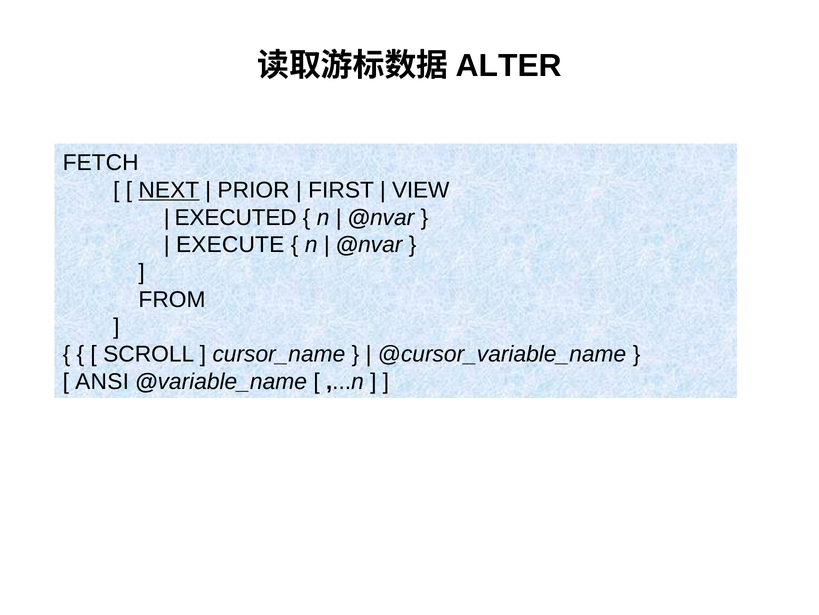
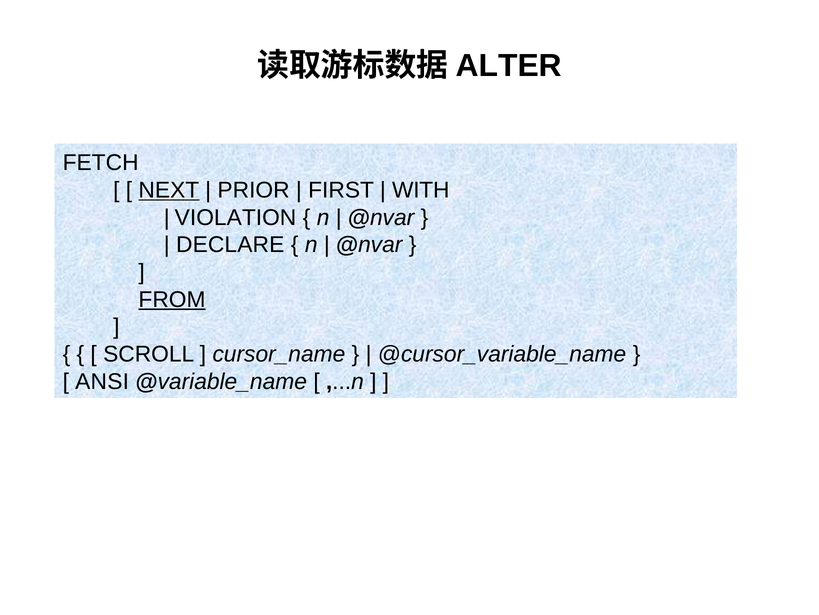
VIEW: VIEW -> WITH
EXECUTED: EXECUTED -> VIOLATION
EXECUTE: EXECUTE -> DECLARE
FROM underline: none -> present
